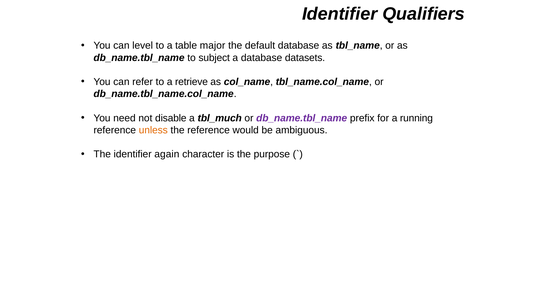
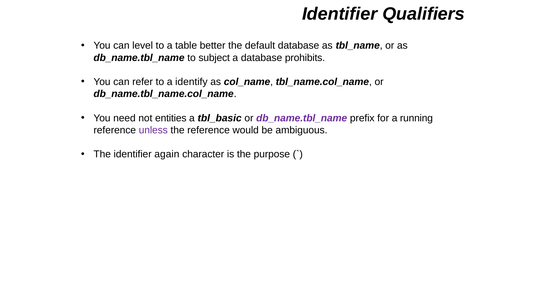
major: major -> better
datasets: datasets -> prohibits
retrieve: retrieve -> identify
disable: disable -> entities
tbl_much: tbl_much -> tbl_basic
unless colour: orange -> purple
